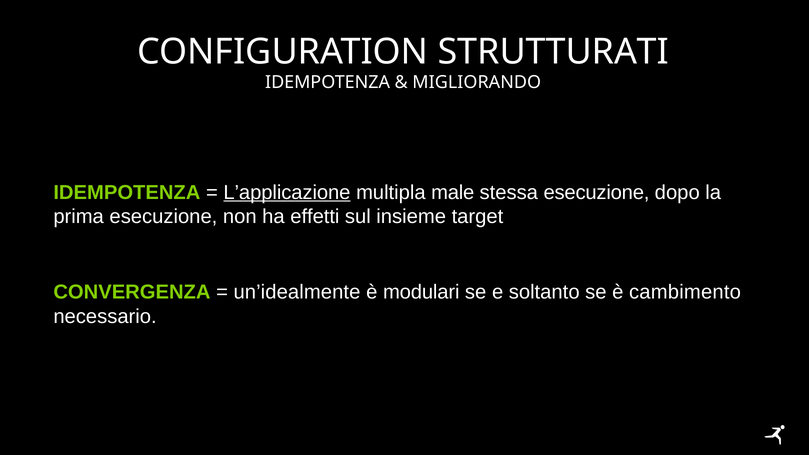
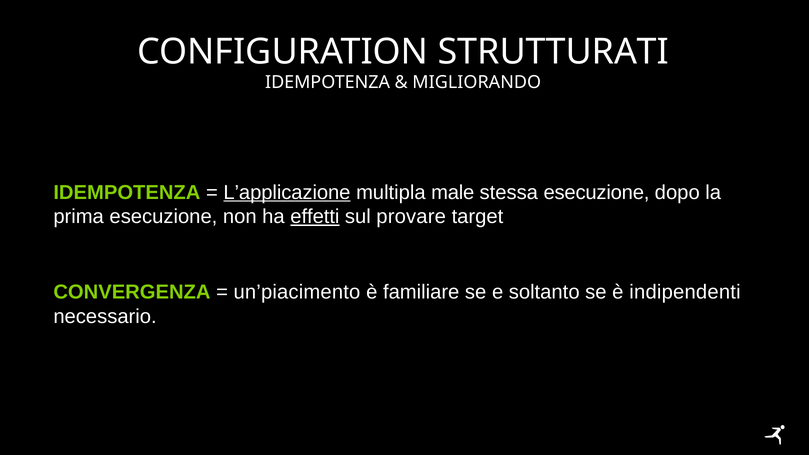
effetti underline: none -> present
insieme: insieme -> provare
un’idealmente: un’idealmente -> un’piacimento
modulari: modulari -> familiare
cambimento: cambimento -> indipendenti
